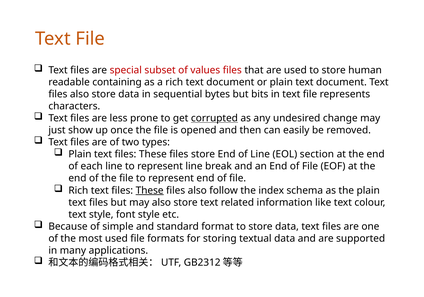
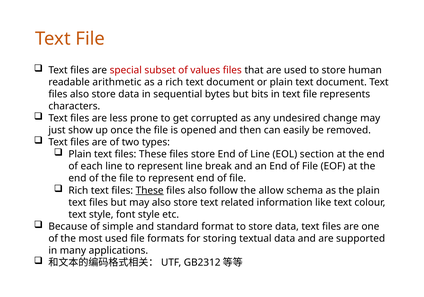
containing: containing -> arithmetic
corrupted underline: present -> none
index: index -> allow
